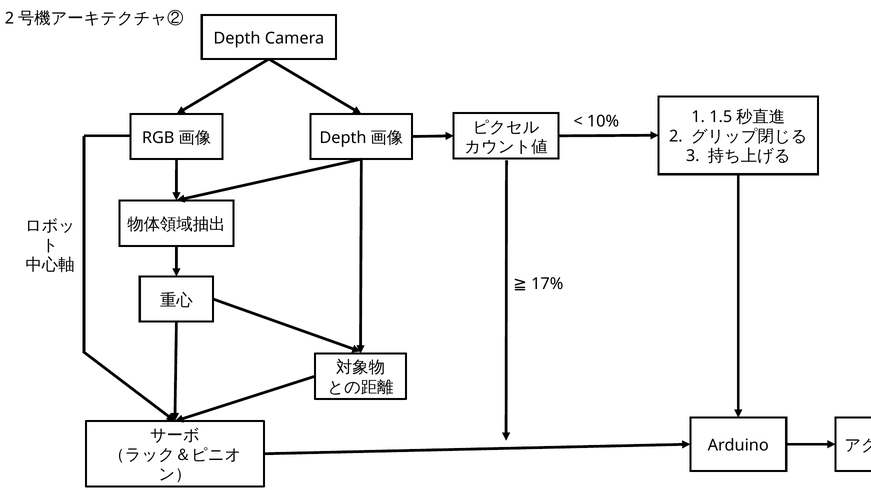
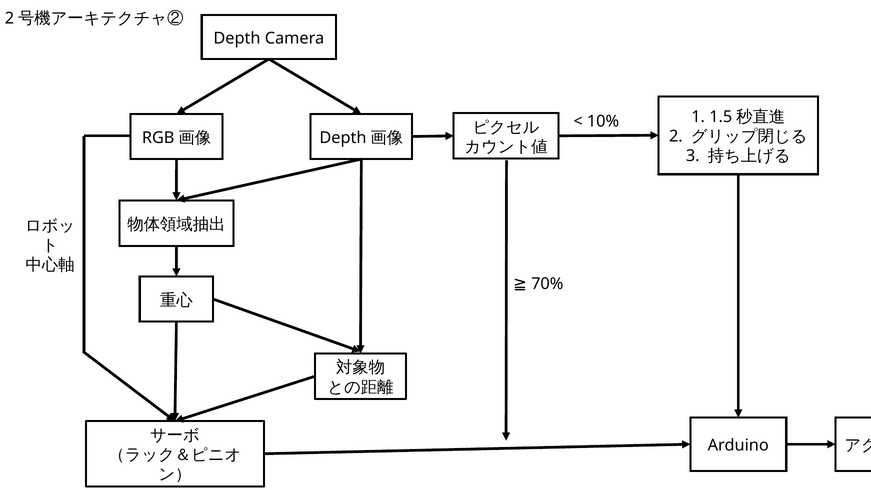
17%: 17% -> 70%
